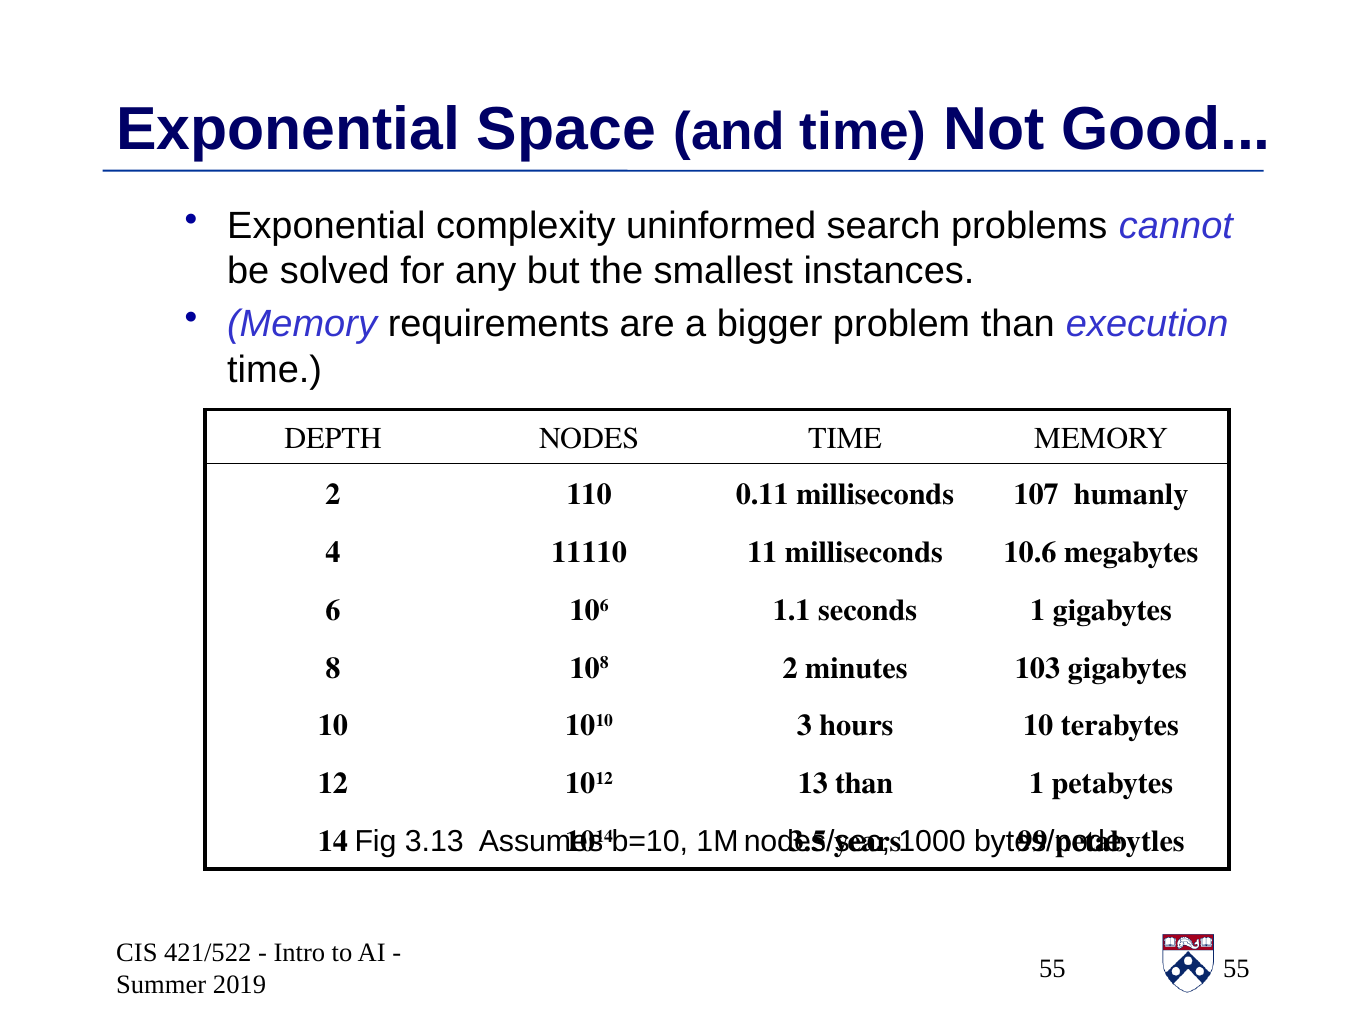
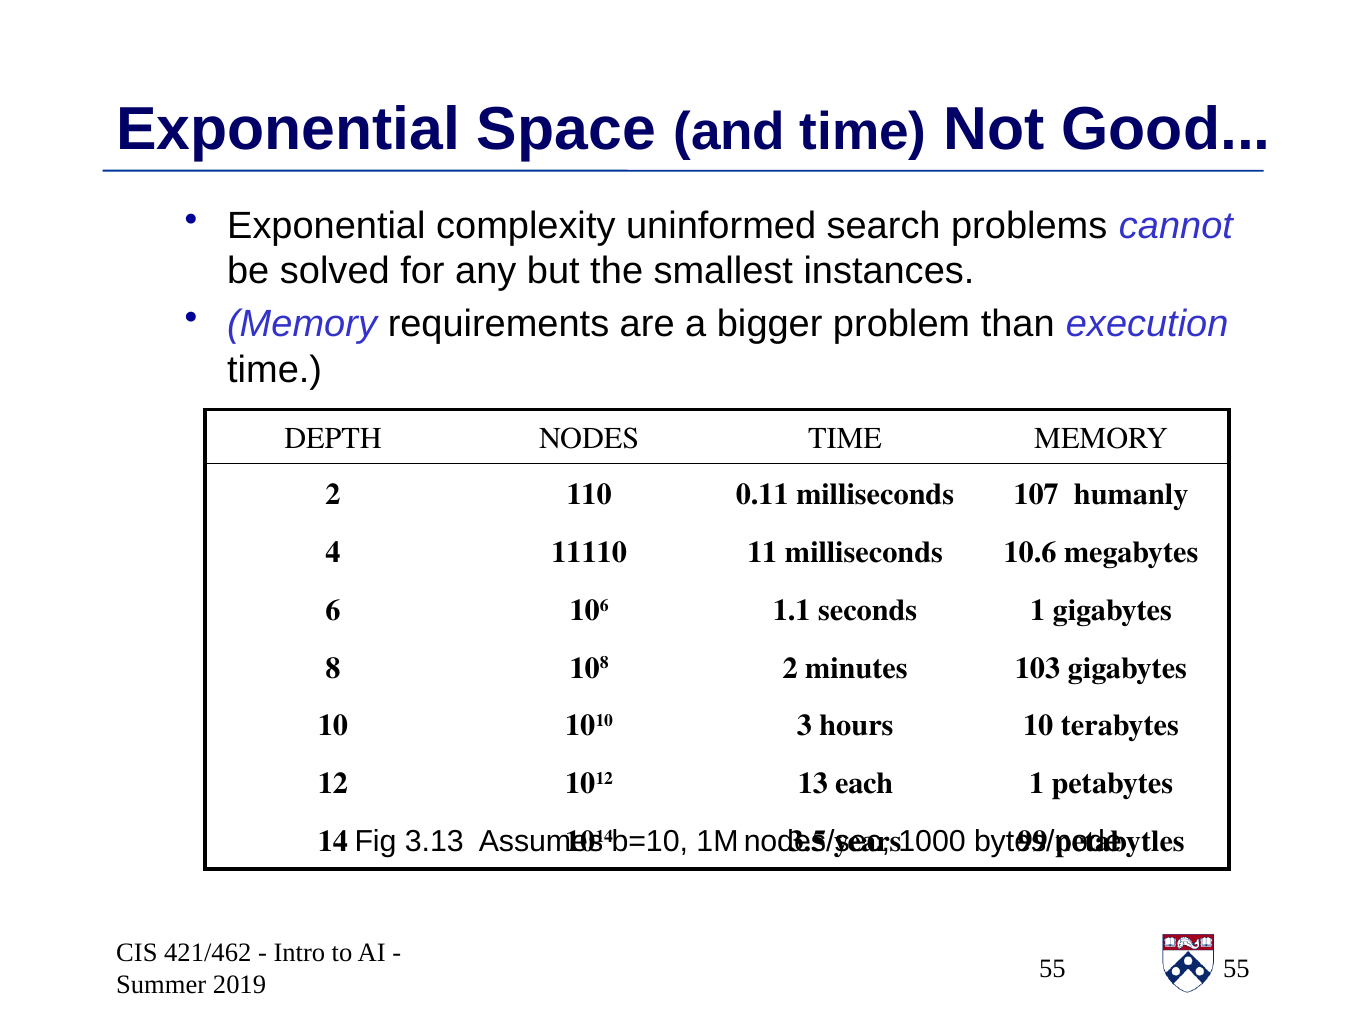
13 than: than -> each
421/522: 421/522 -> 421/462
